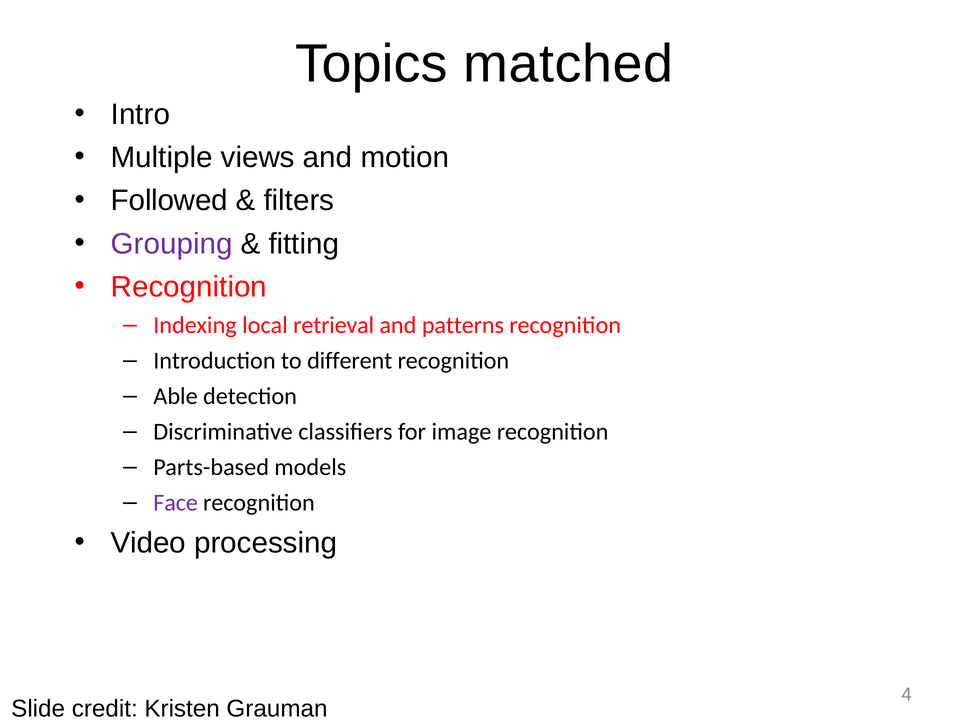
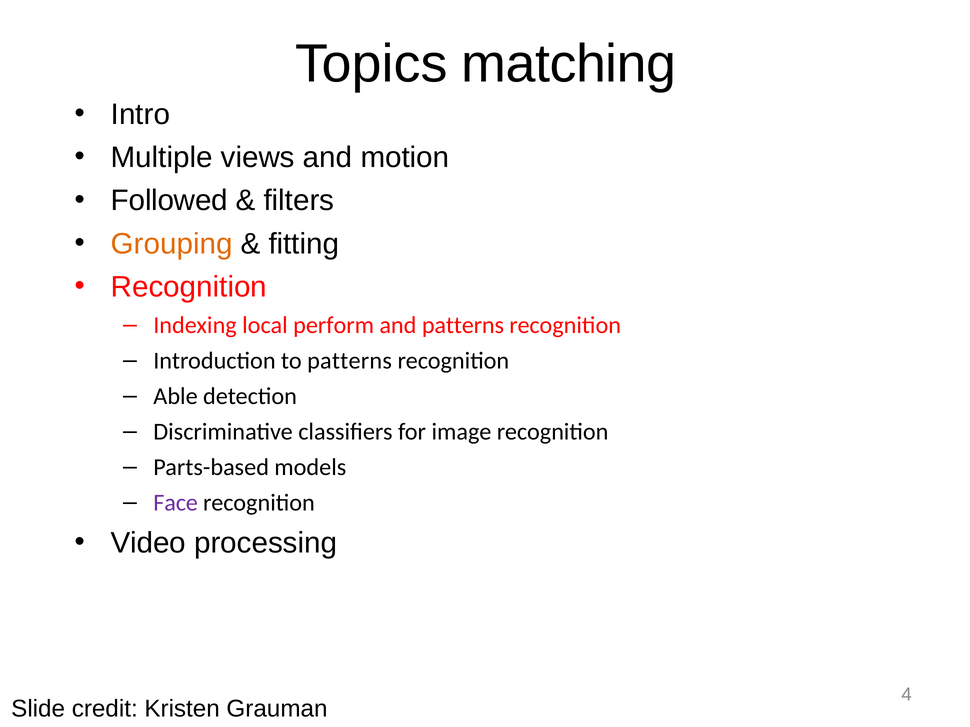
matched: matched -> matching
Grouping colour: purple -> orange
retrieval: retrieval -> perform
to different: different -> patterns
